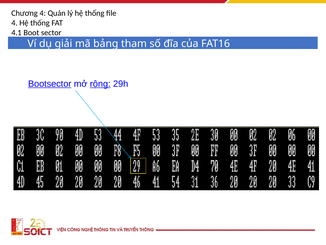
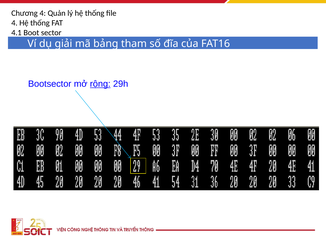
Bootsector underline: present -> none
